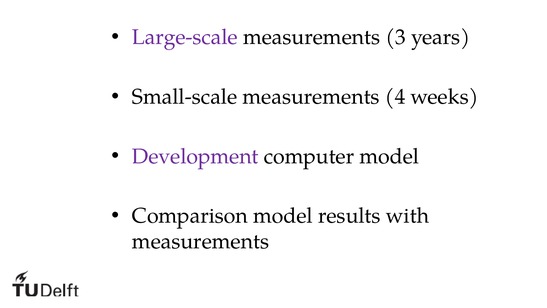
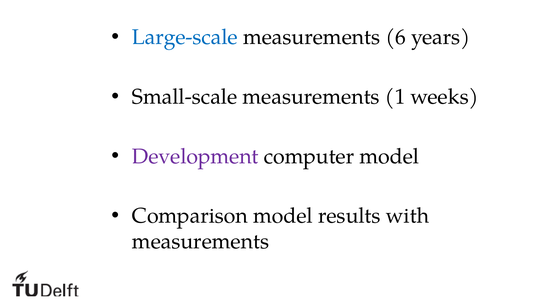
Large-scale colour: purple -> blue
3: 3 -> 6
4: 4 -> 1
